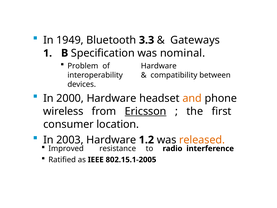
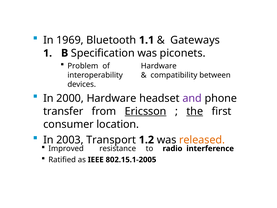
1949: 1949 -> 1969
3.3: 3.3 -> 1.1
nominal: nominal -> piconets
and colour: orange -> purple
wireless: wireless -> transfer
the underline: none -> present
2003 Hardware: Hardware -> Transport
